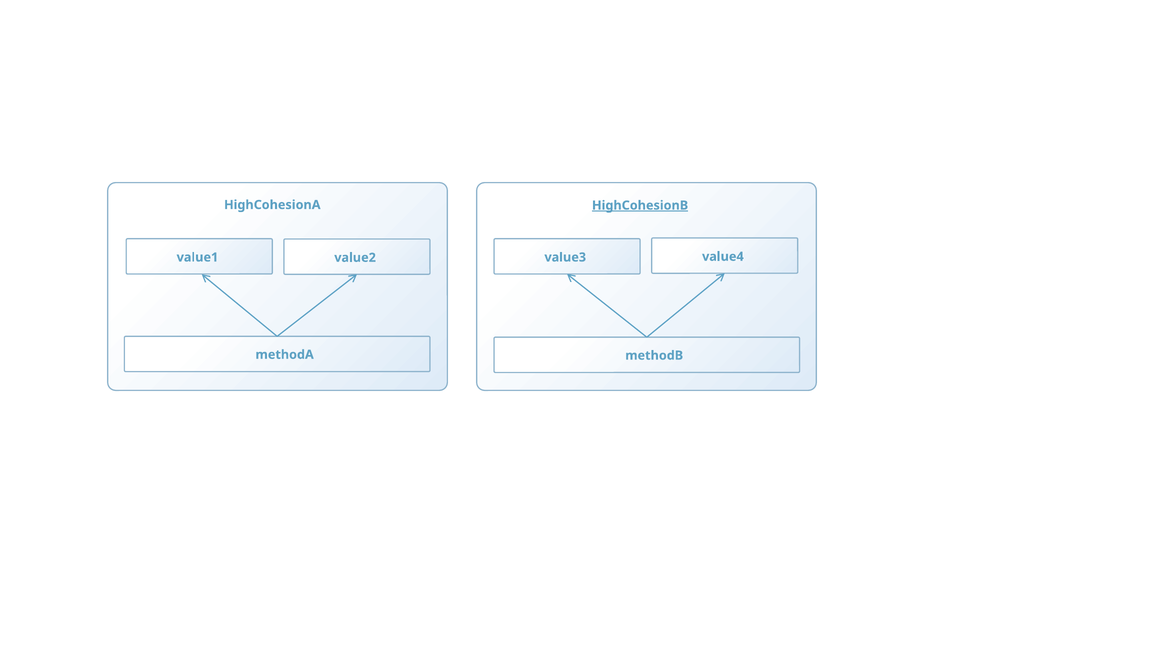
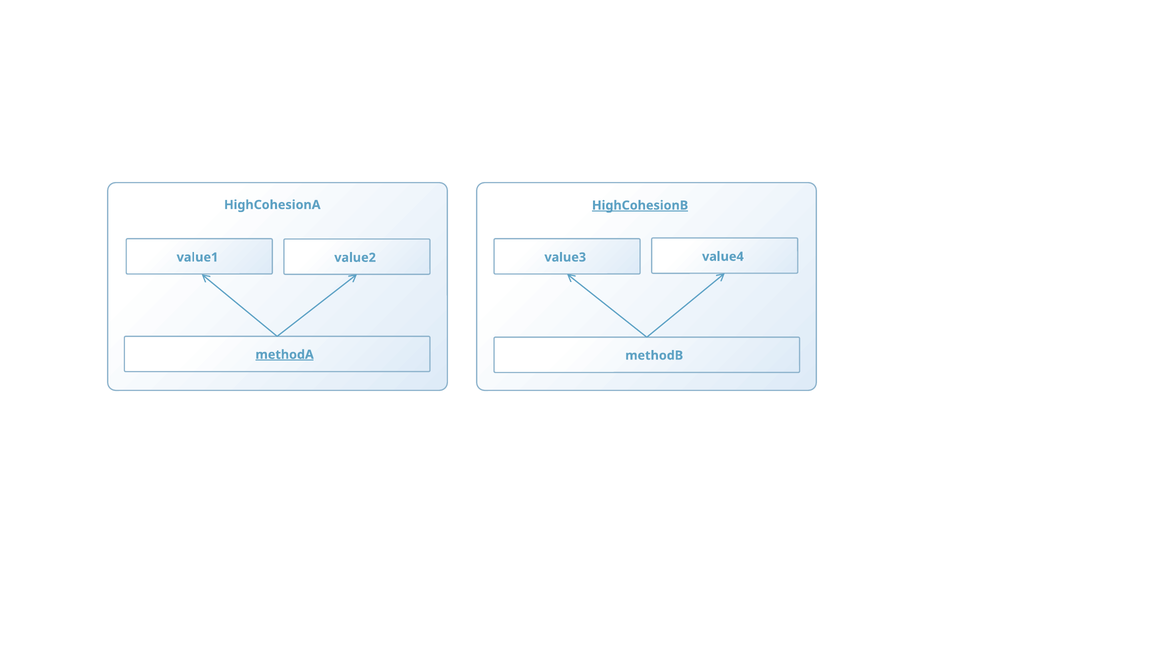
methodA underline: none -> present
